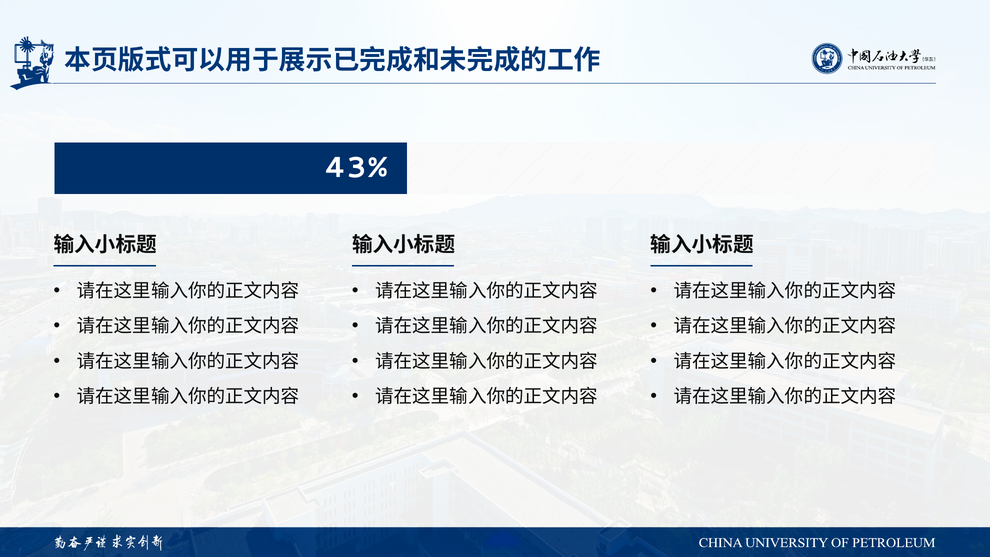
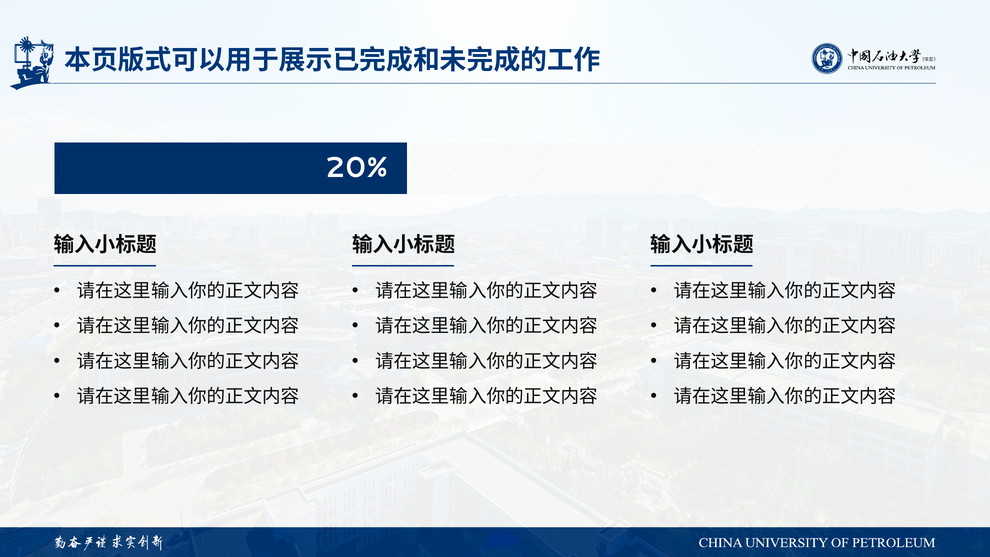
43%: 43% -> 20%
